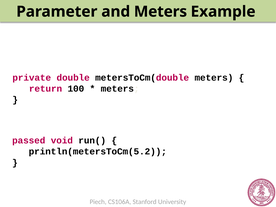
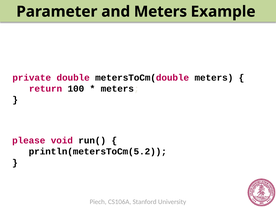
passed: passed -> please
